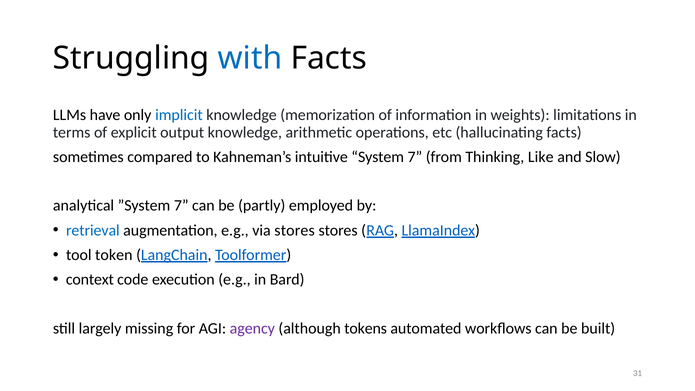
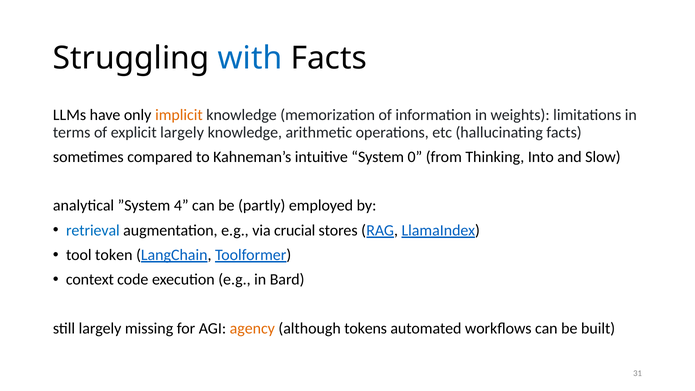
implicit colour: blue -> orange
explicit output: output -> largely
System 7: 7 -> 0
Like: Like -> Into
”System 7: 7 -> 4
via stores: stores -> crucial
agency colour: purple -> orange
